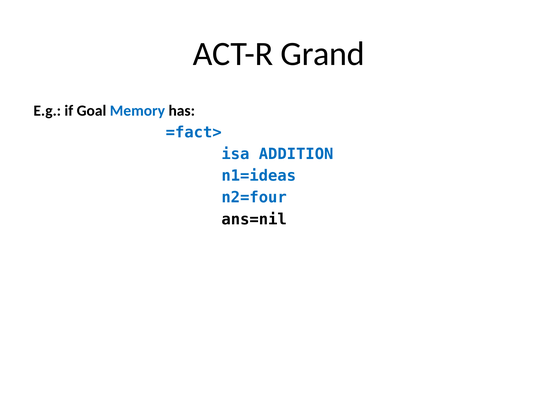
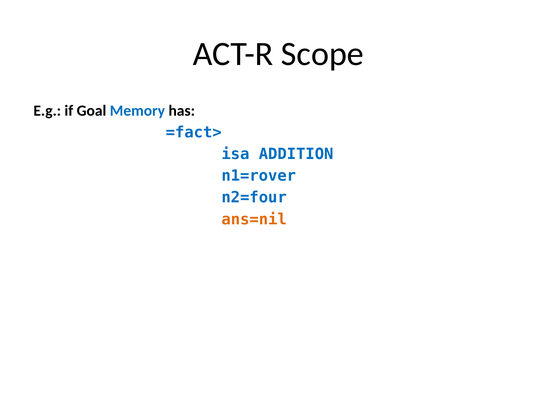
Grand: Grand -> Scope
n1=ideas: n1=ideas -> n1=rover
ans=nil colour: black -> orange
